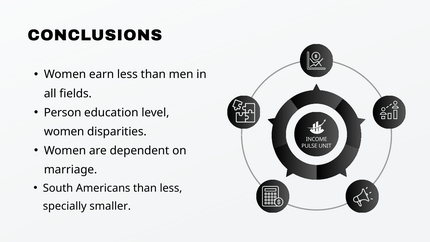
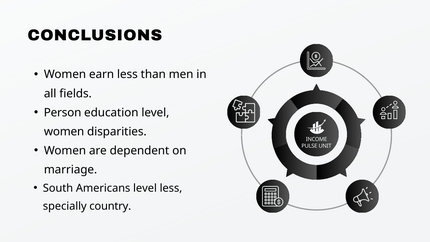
Americans than: than -> level
smaller: smaller -> country
